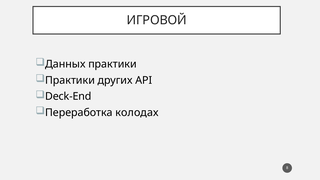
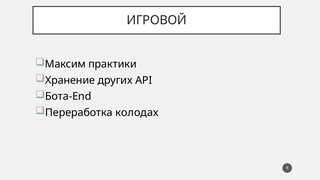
Данных: Данных -> Максим
Практики at (70, 80): Практики -> Хранение
Deck-End: Deck-End -> Бота-End
